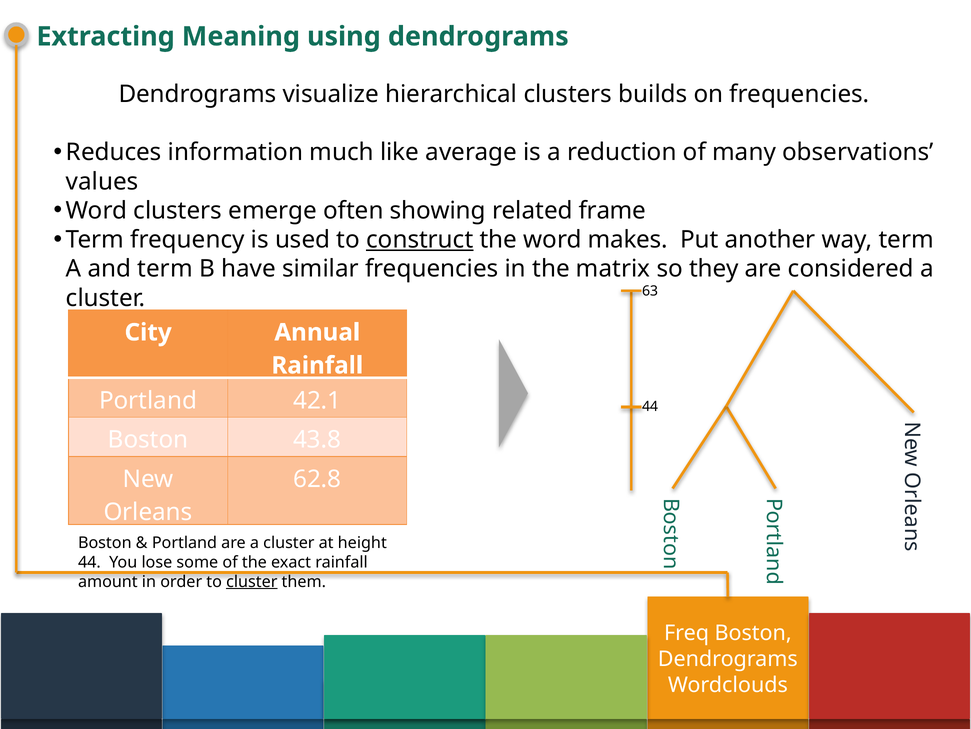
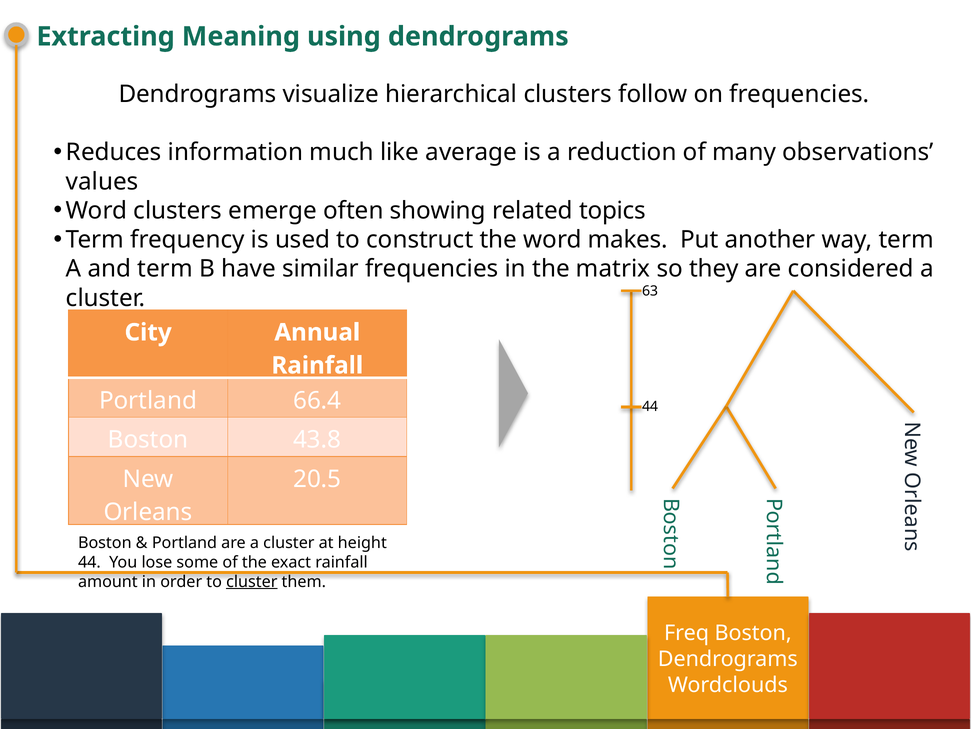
builds: builds -> follow
frame: frame -> topics
construct underline: present -> none
42.1: 42.1 -> 66.4
62.8: 62.8 -> 20.5
